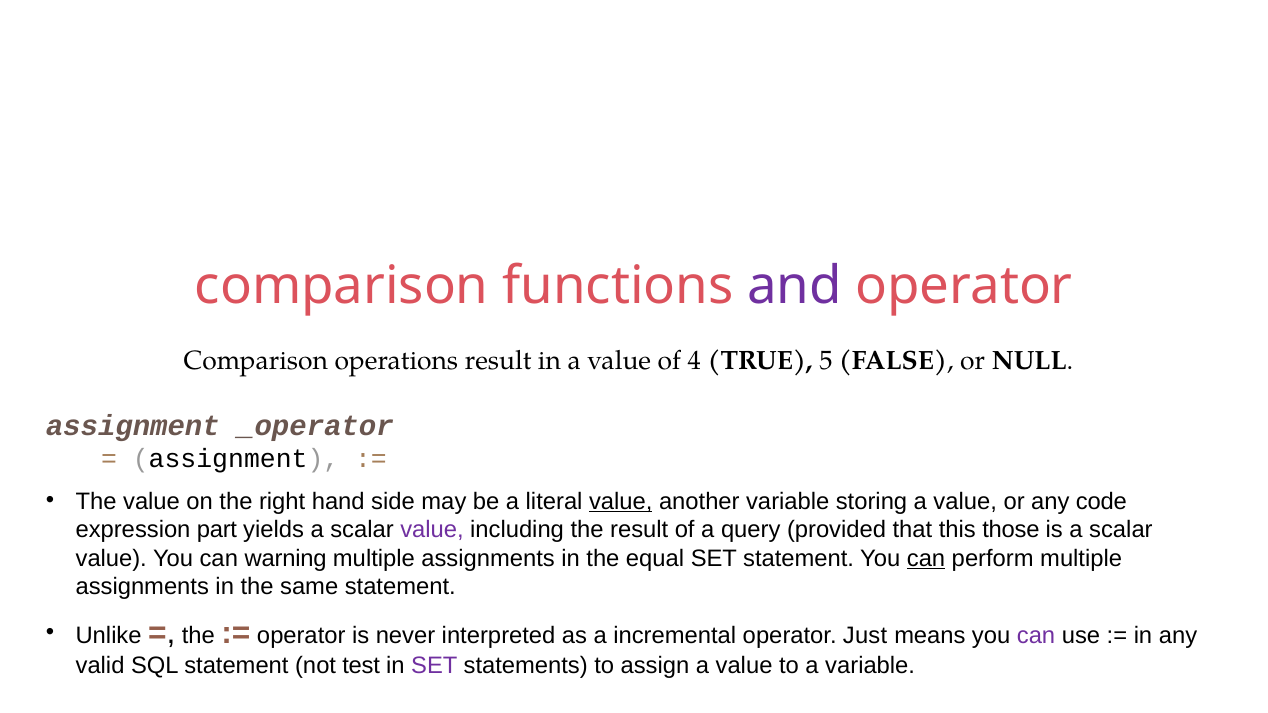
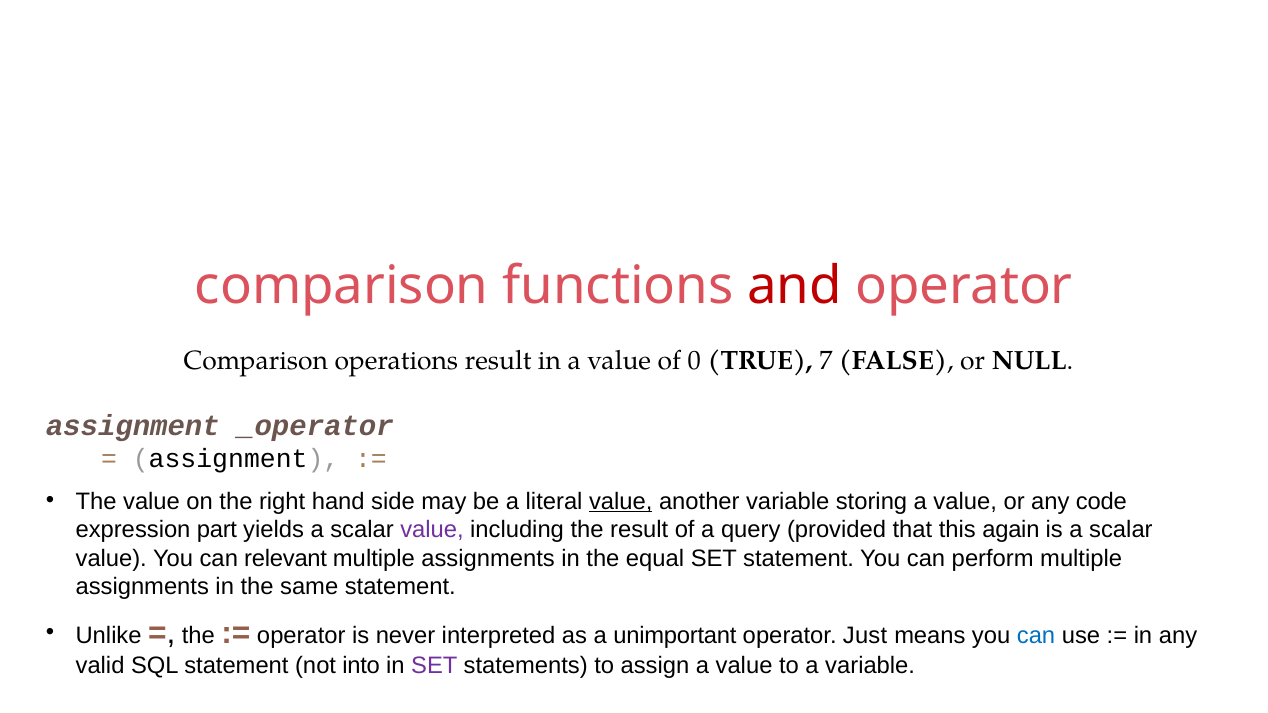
and colour: purple -> red
4: 4 -> 0
5: 5 -> 7
those: those -> again
warning: warning -> relevant
can at (926, 558) underline: present -> none
incremental: incremental -> unimportant
can at (1036, 636) colour: purple -> blue
test: test -> into
